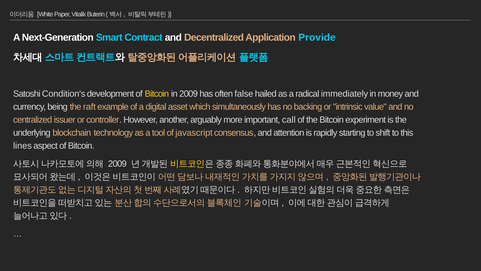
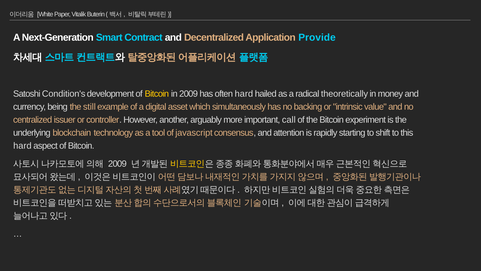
often false: false -> hard
immediately: immediately -> theoretically
raft: raft -> still
lines at (22, 145): lines -> hard
